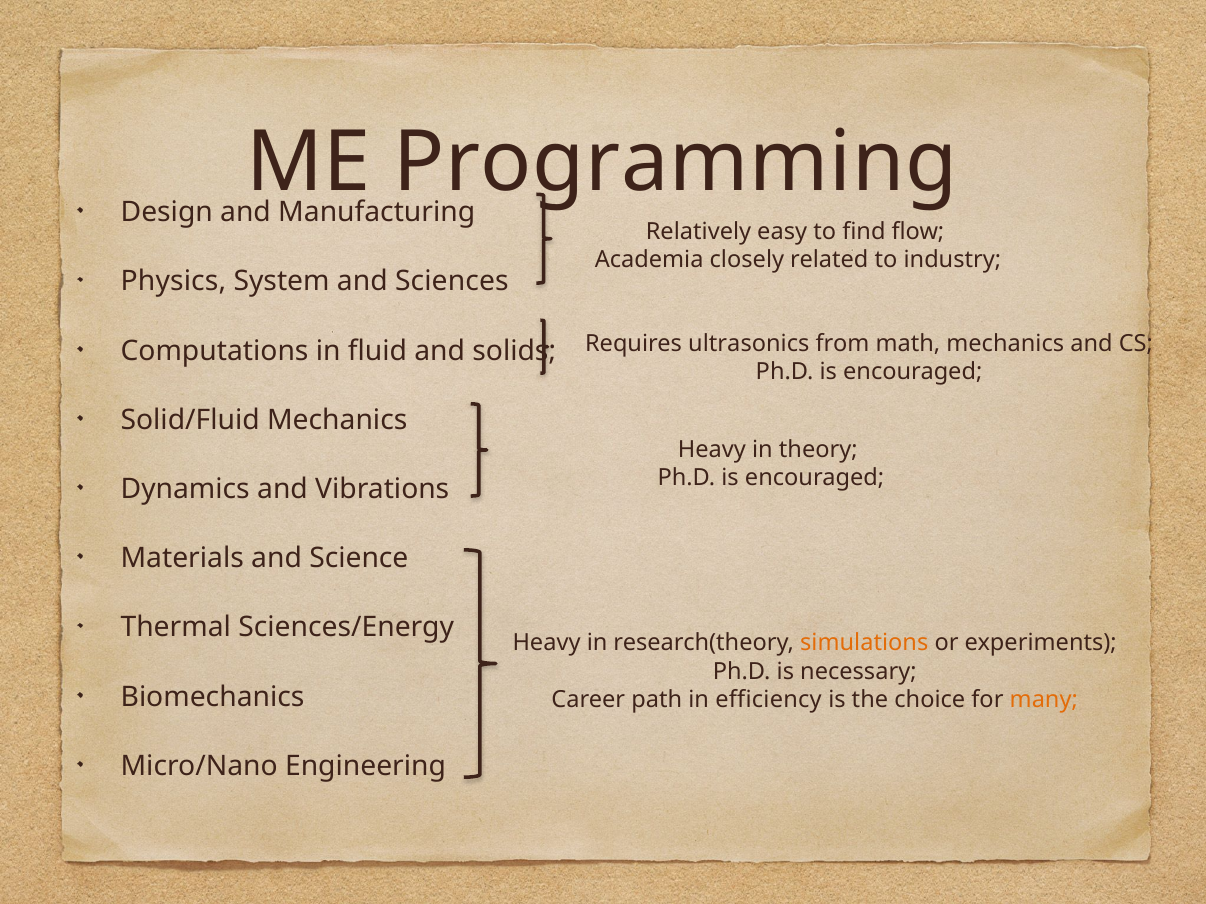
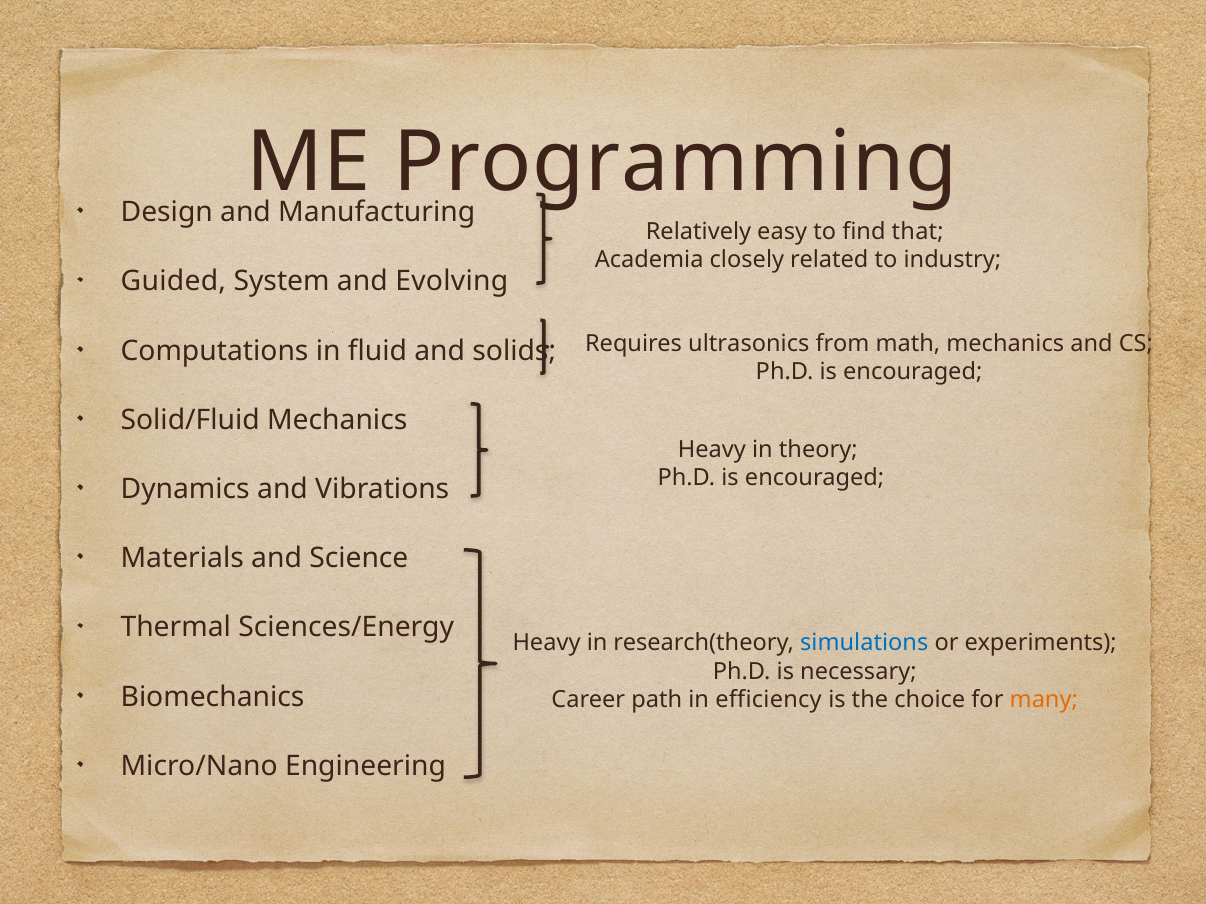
flow: flow -> that
Physics: Physics -> Guided
Sciences: Sciences -> Evolving
simulations colour: orange -> blue
